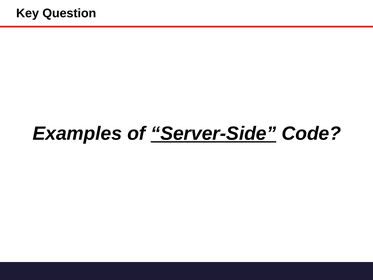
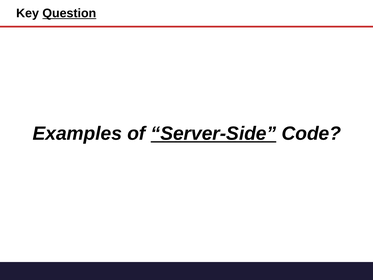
Question underline: none -> present
